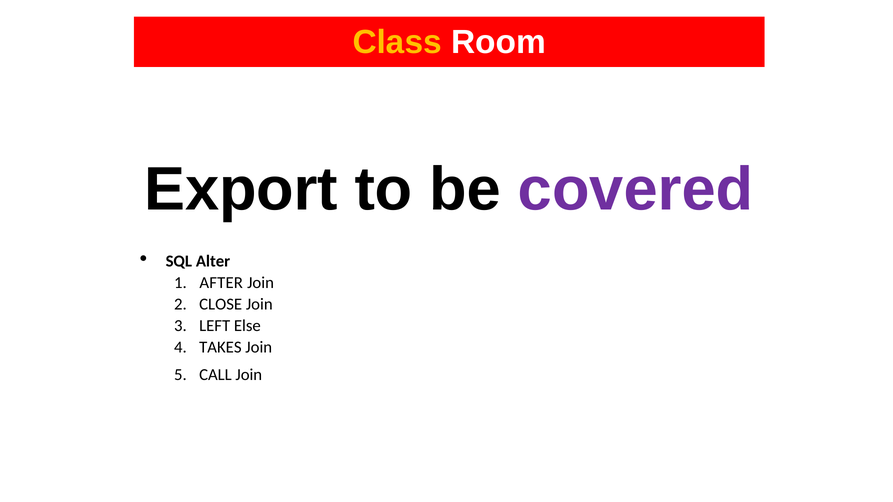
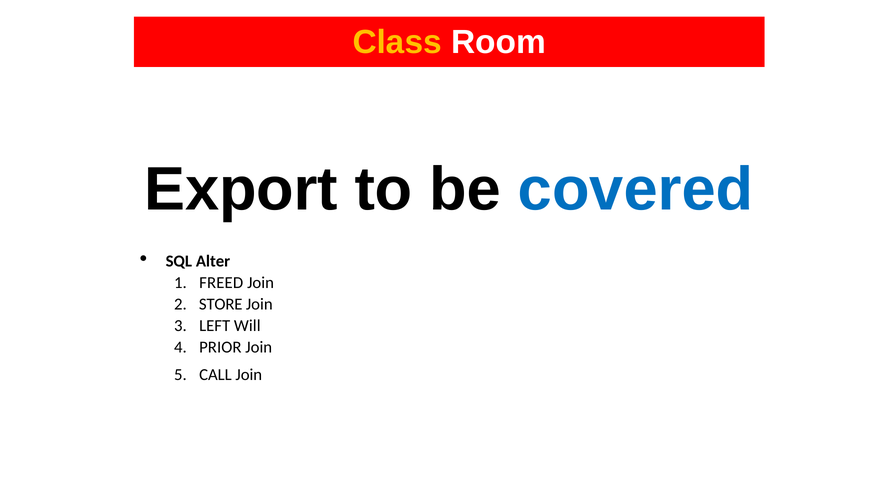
covered colour: purple -> blue
AFTER: AFTER -> FREED
CLOSE: CLOSE -> STORE
Else: Else -> Will
TAKES: TAKES -> PRIOR
